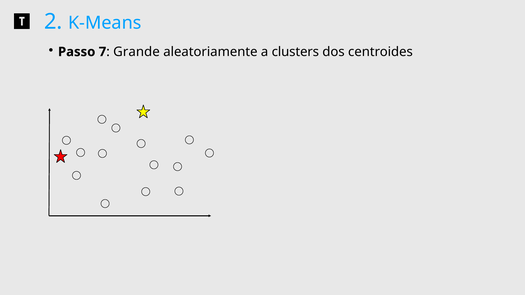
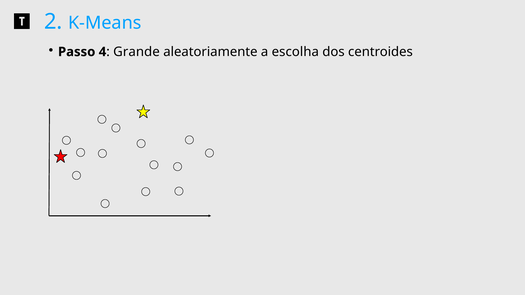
7: 7 -> 4
clusters: clusters -> escolha
